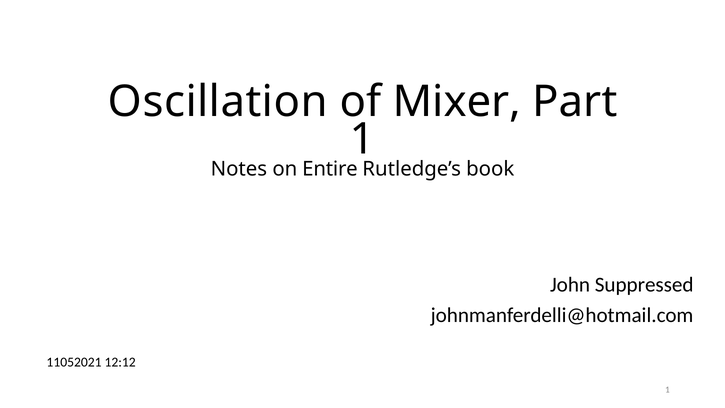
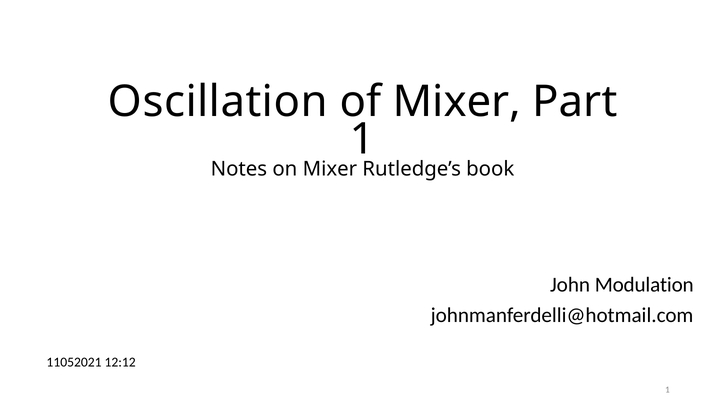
on Entire: Entire -> Mixer
Suppressed: Suppressed -> Modulation
